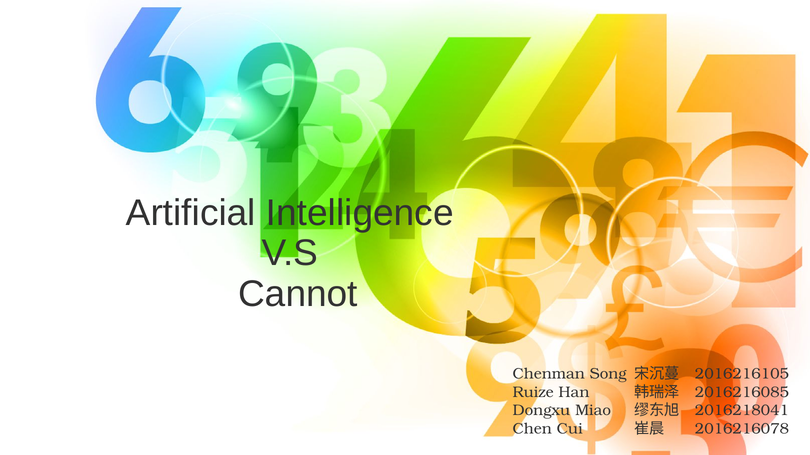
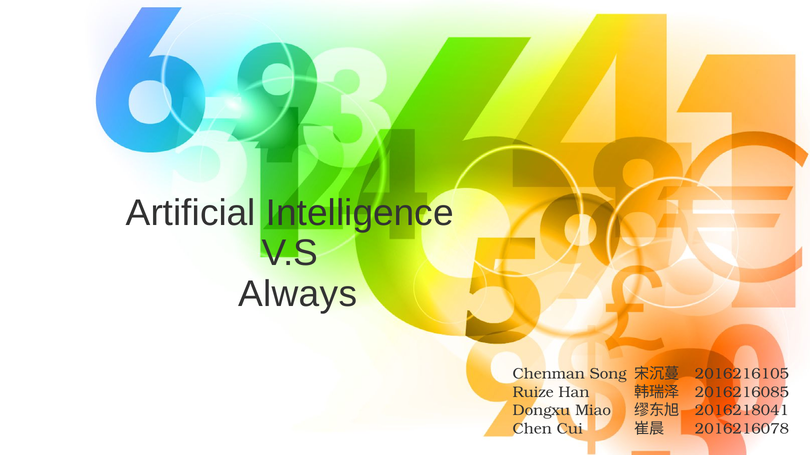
Cannot: Cannot -> Always
